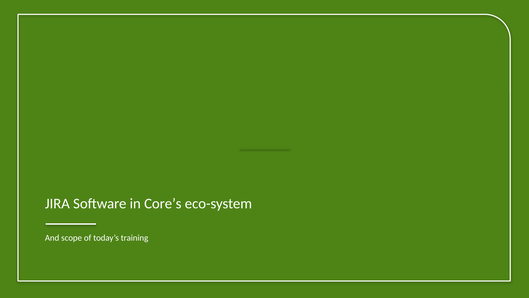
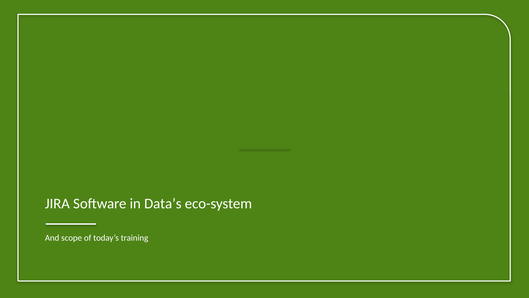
Core’s: Core’s -> Data’s
